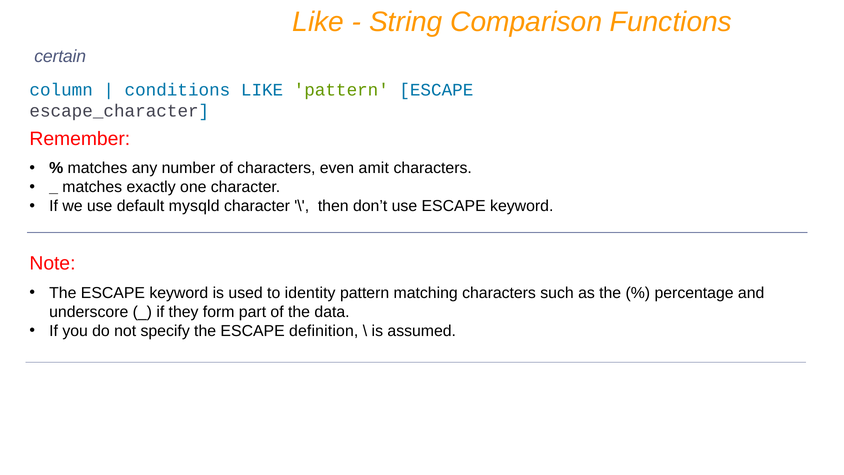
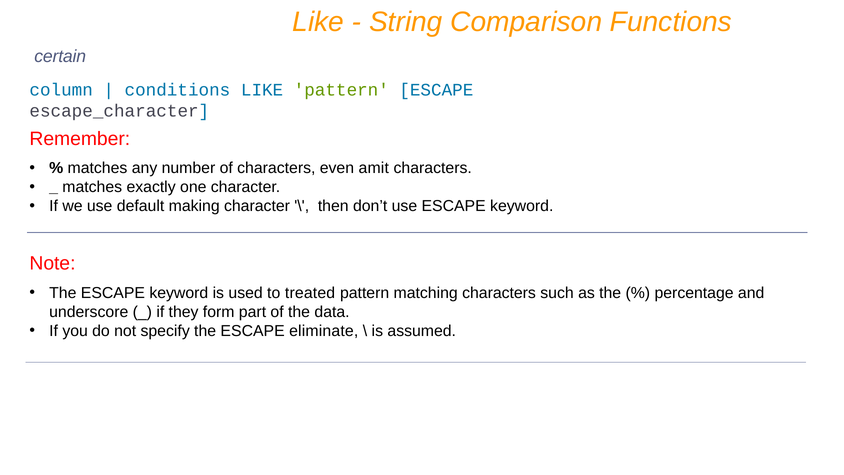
mysqld: mysqld -> making
identity: identity -> treated
definition: definition -> eliminate
